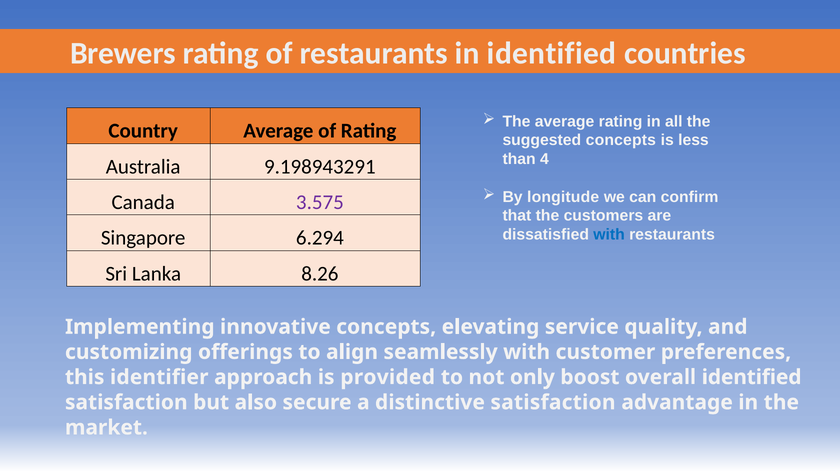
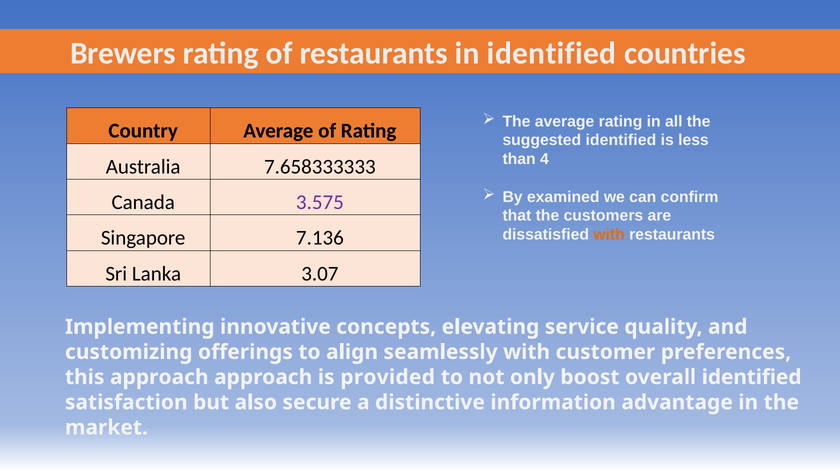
suggested concepts: concepts -> identified
9.198943291: 9.198943291 -> 7.658333333
longitude: longitude -> examined
with at (609, 235) colour: blue -> orange
6.294: 6.294 -> 7.136
8.26: 8.26 -> 3.07
this identifier: identifier -> approach
distinctive satisfaction: satisfaction -> information
